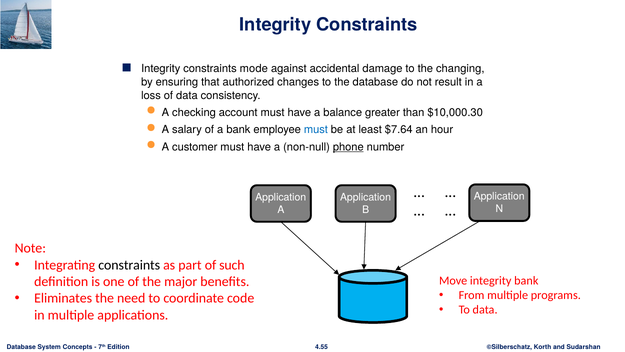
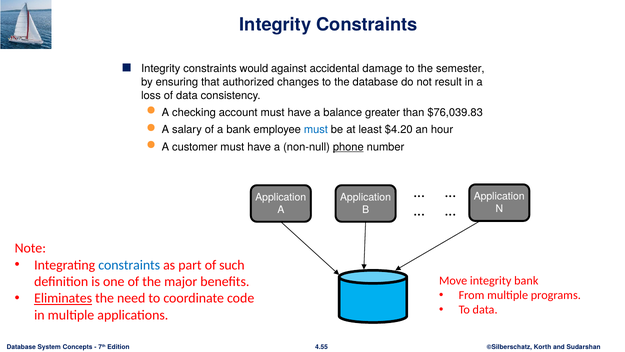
mode: mode -> would
changing: changing -> semester
$10,000.30: $10,000.30 -> $76,039.83
$7.64: $7.64 -> $4.20
constraints at (129, 265) colour: black -> blue
Eliminates underline: none -> present
